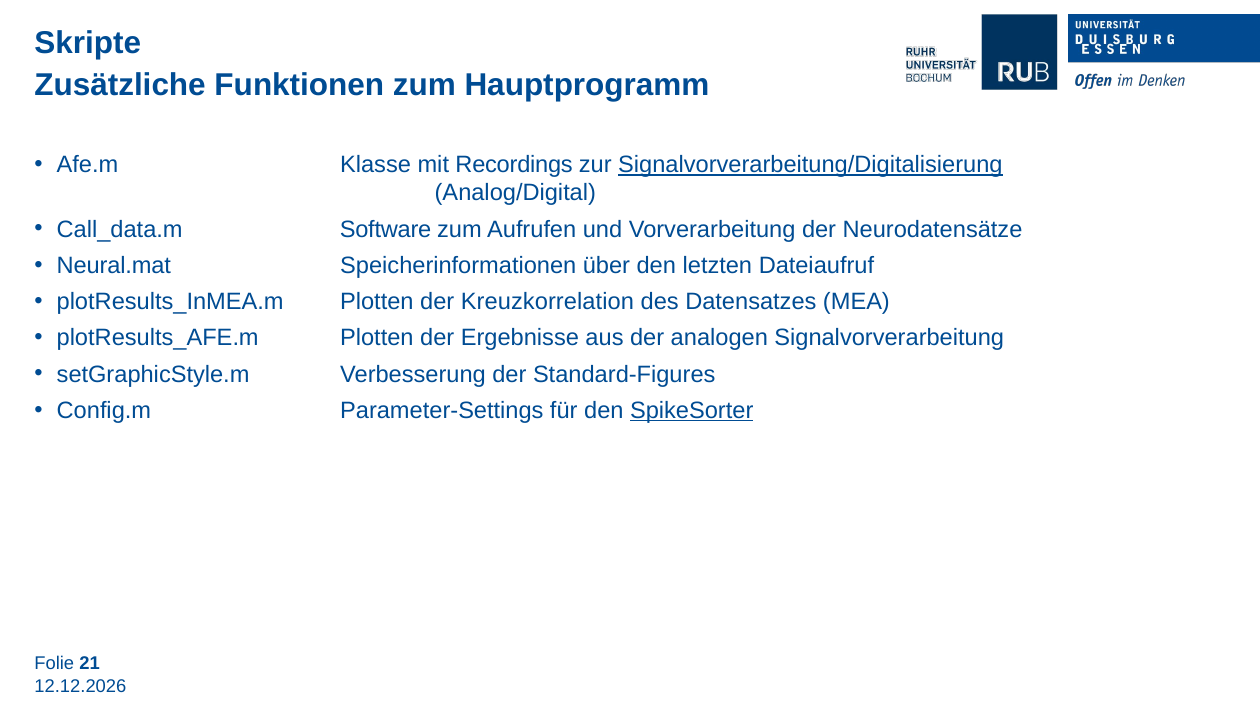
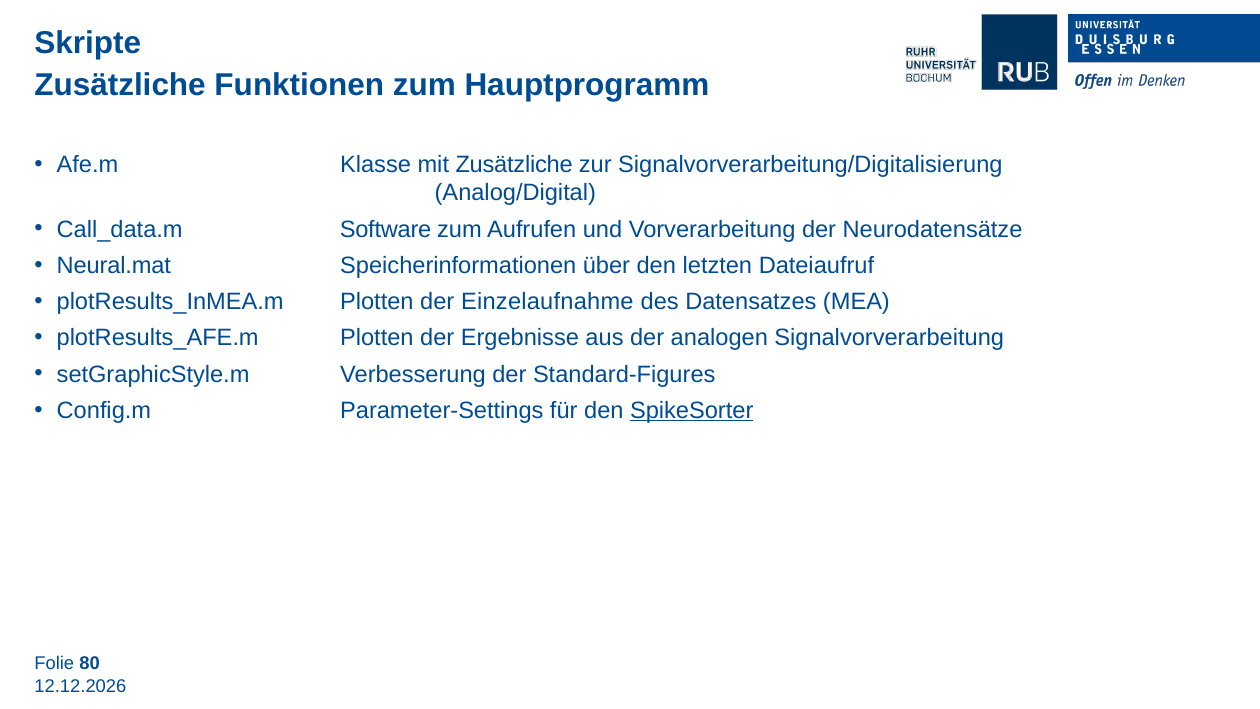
mit Recordings: Recordings -> Zusätzliche
Signalvorverarbeitung/Digitalisierung underline: present -> none
Kreuzkorrelation: Kreuzkorrelation -> Einzelaufnahme
21: 21 -> 80
